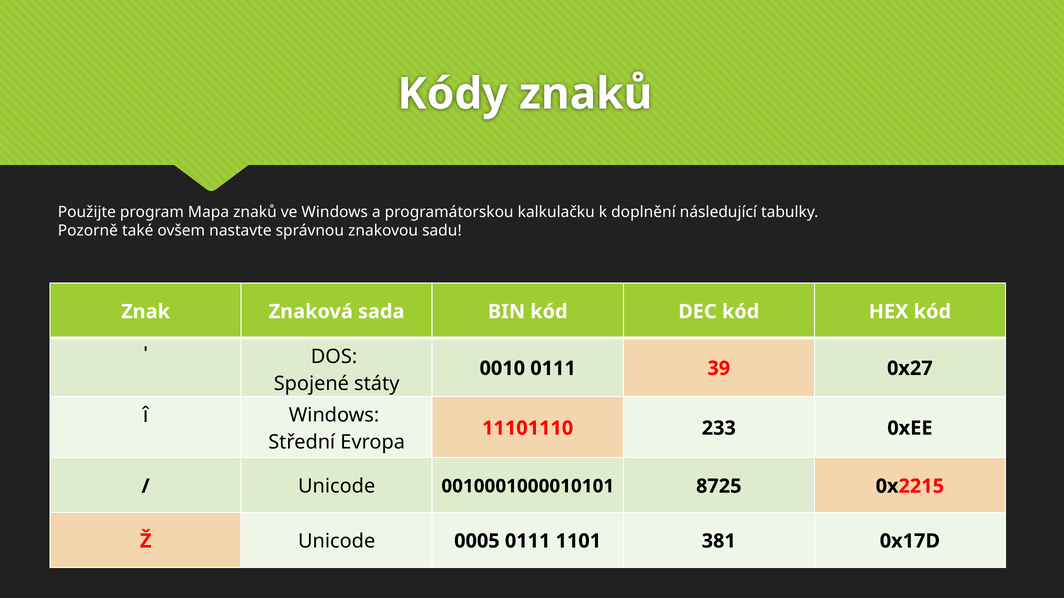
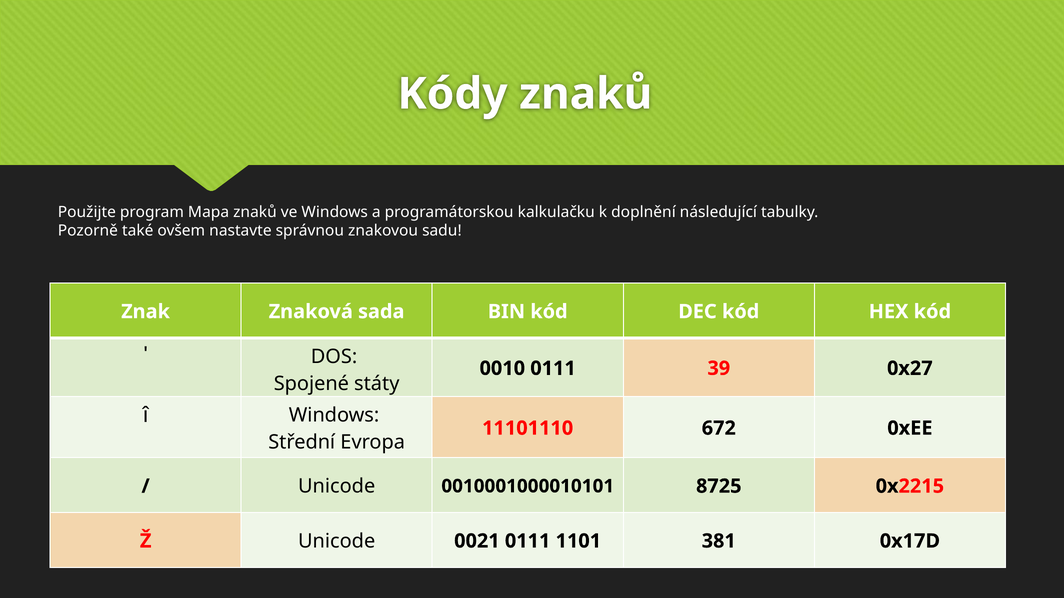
233: 233 -> 672
0005: 0005 -> 0021
